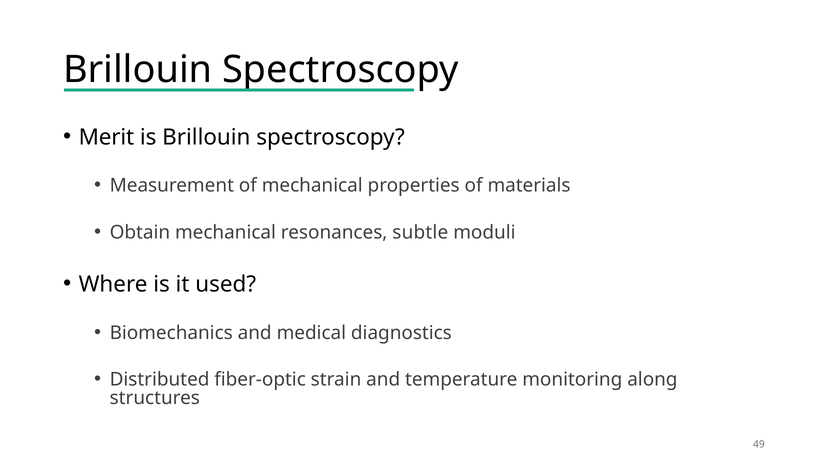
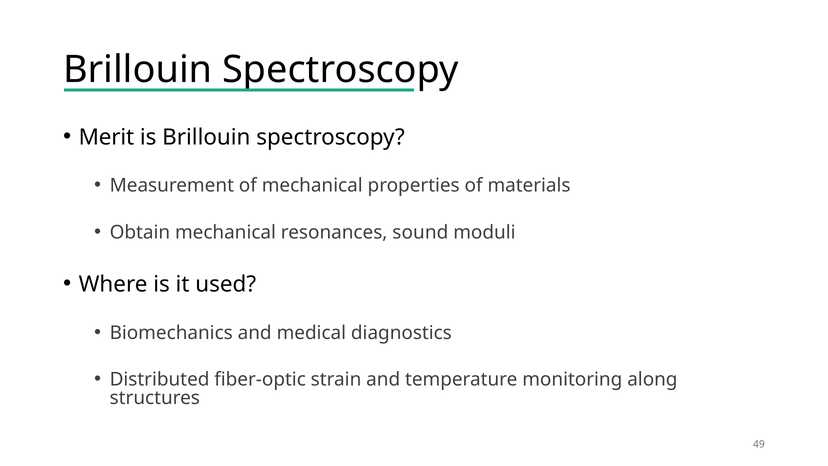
subtle: subtle -> sound
